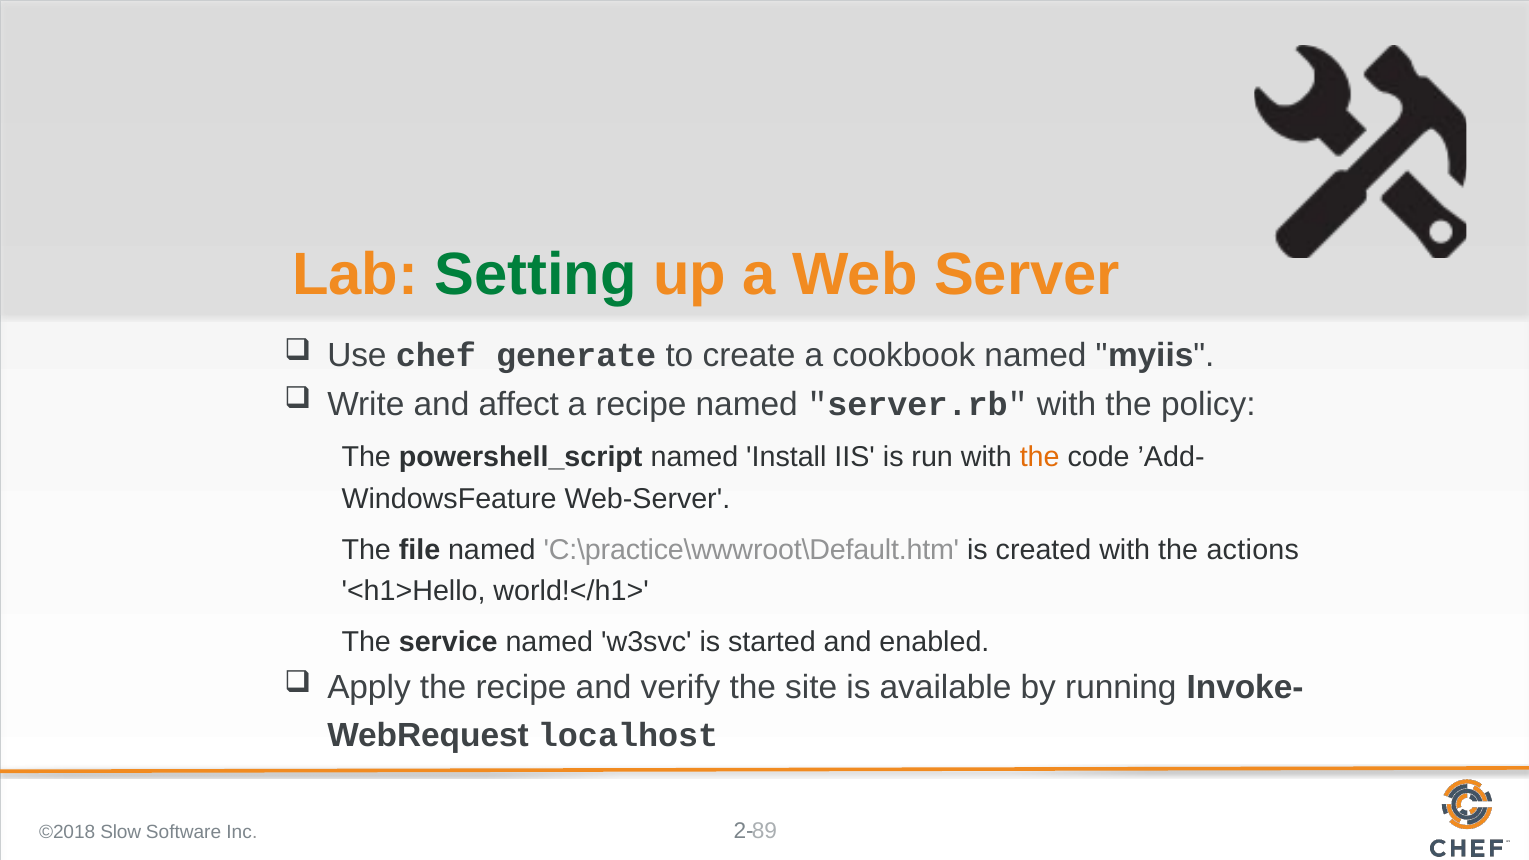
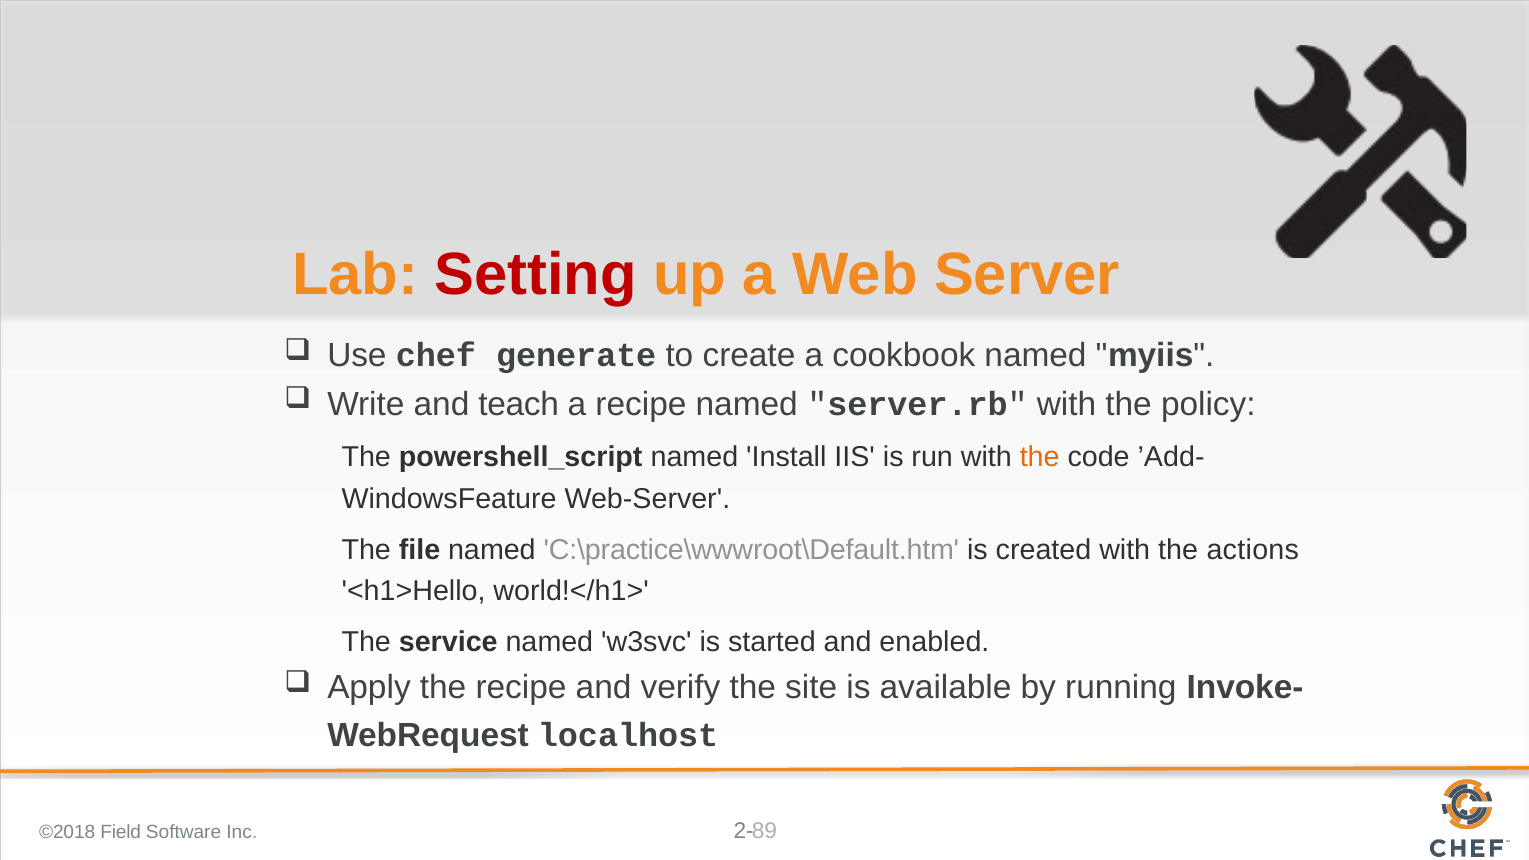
Setting colour: green -> red
affect: affect -> teach
Slow: Slow -> Field
